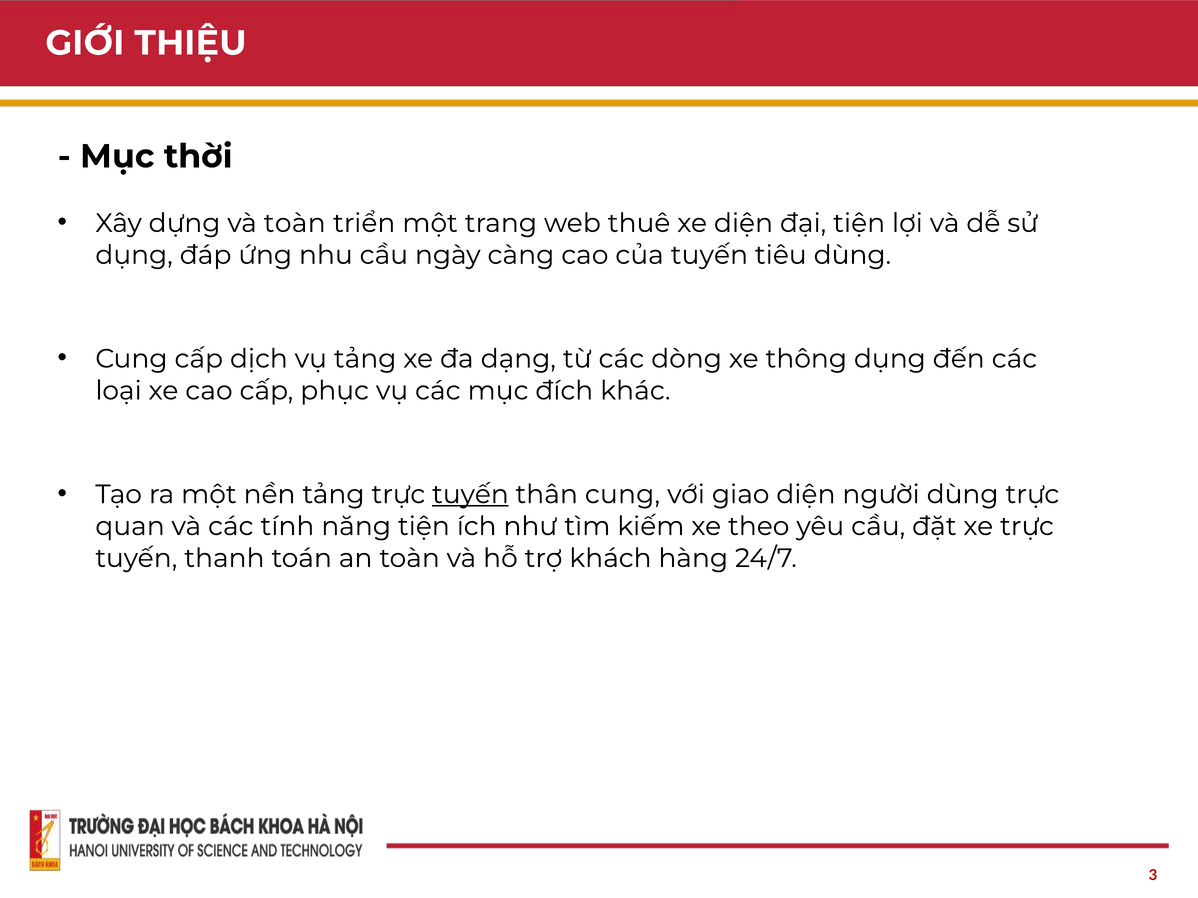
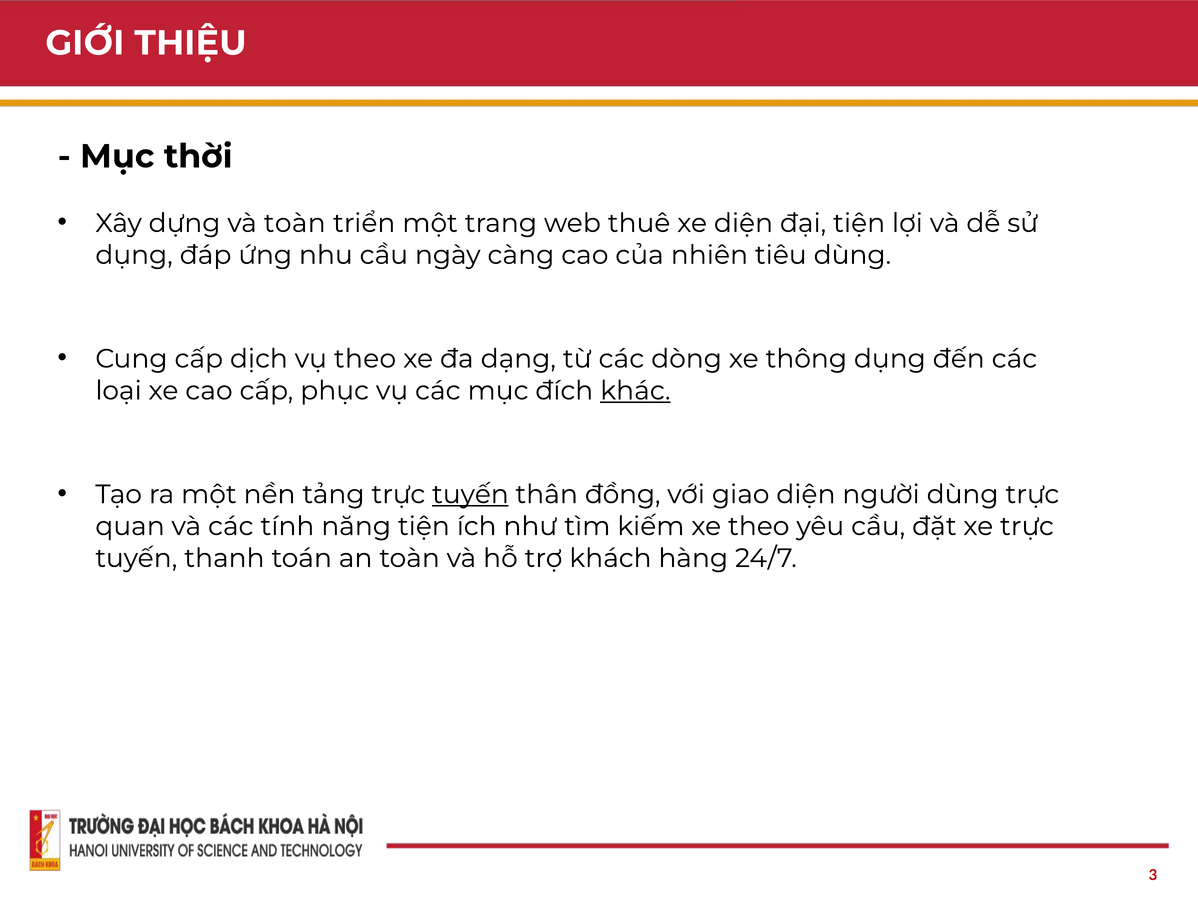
của tuyến: tuyến -> nhiên
vụ tảng: tảng -> theo
khác underline: none -> present
thân cung: cung -> đồng
